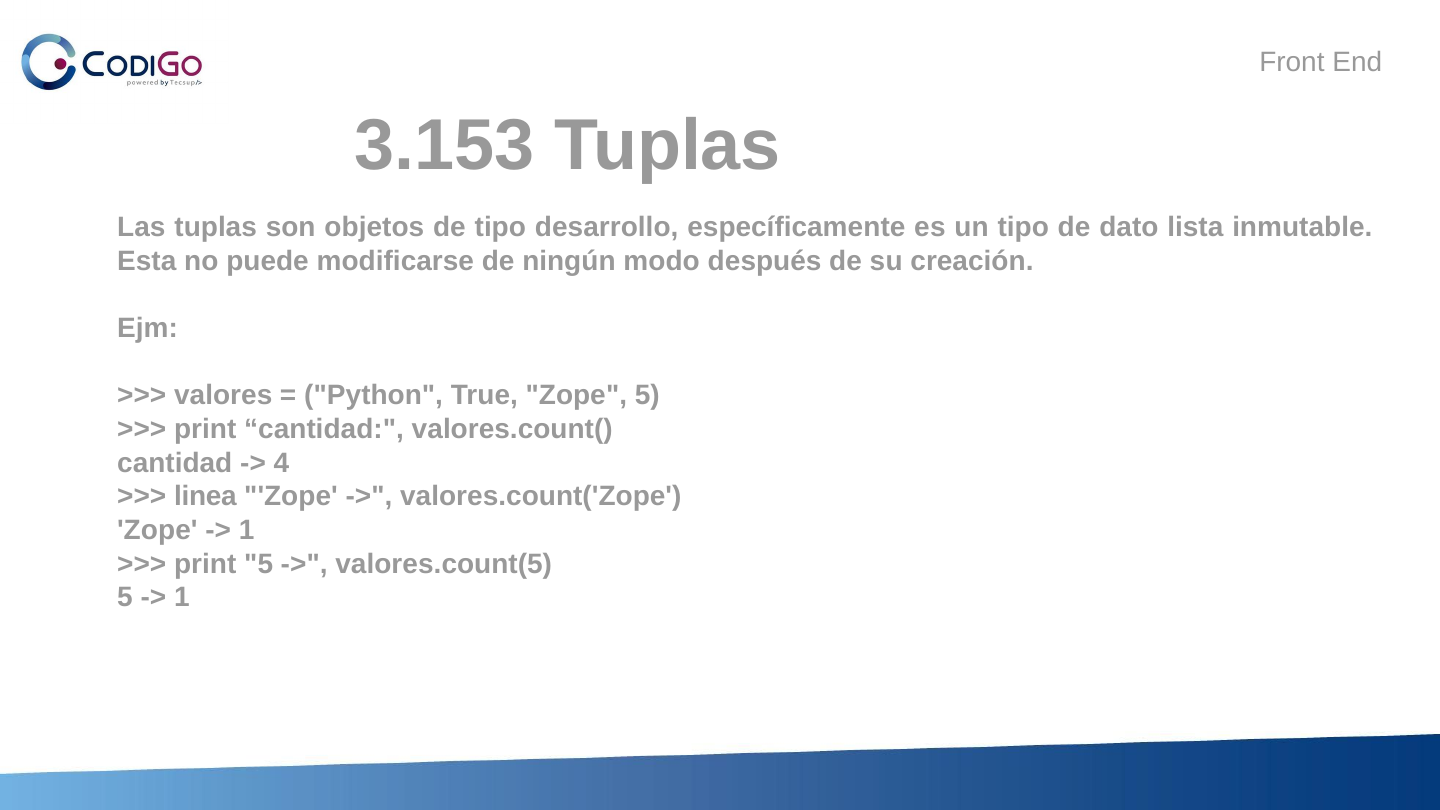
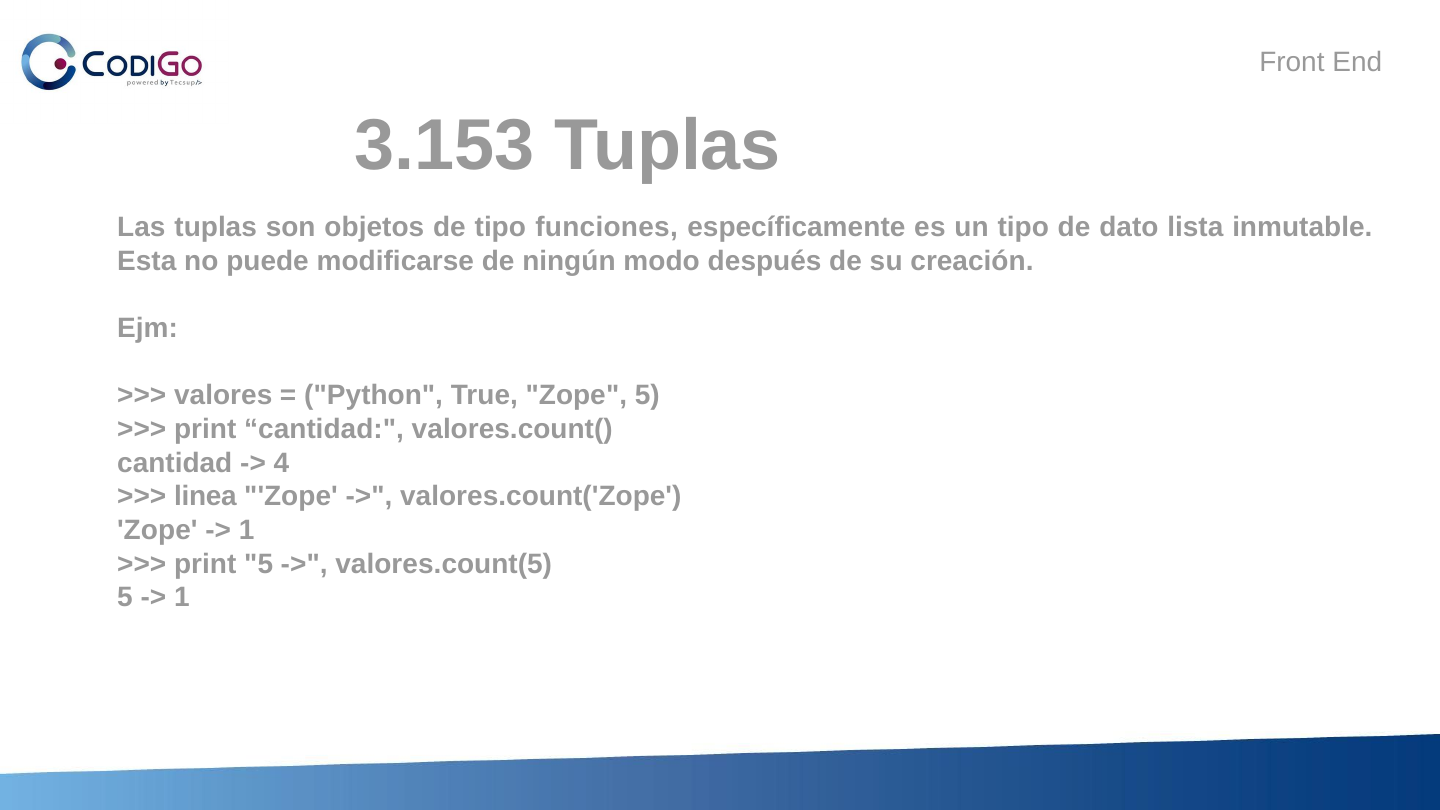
desarrollo: desarrollo -> funciones
